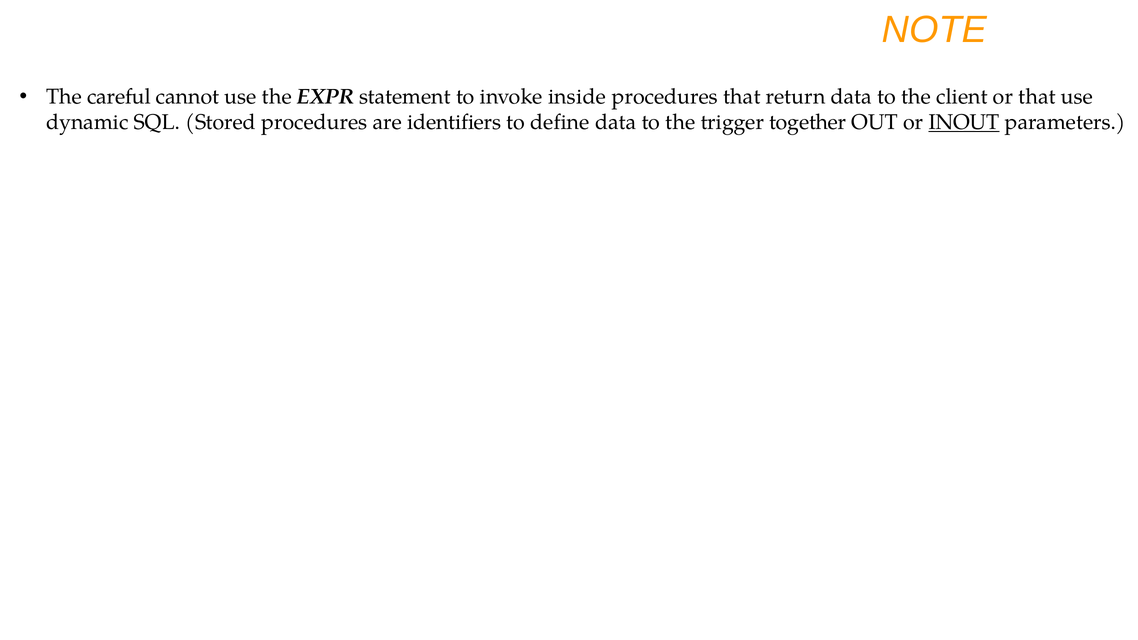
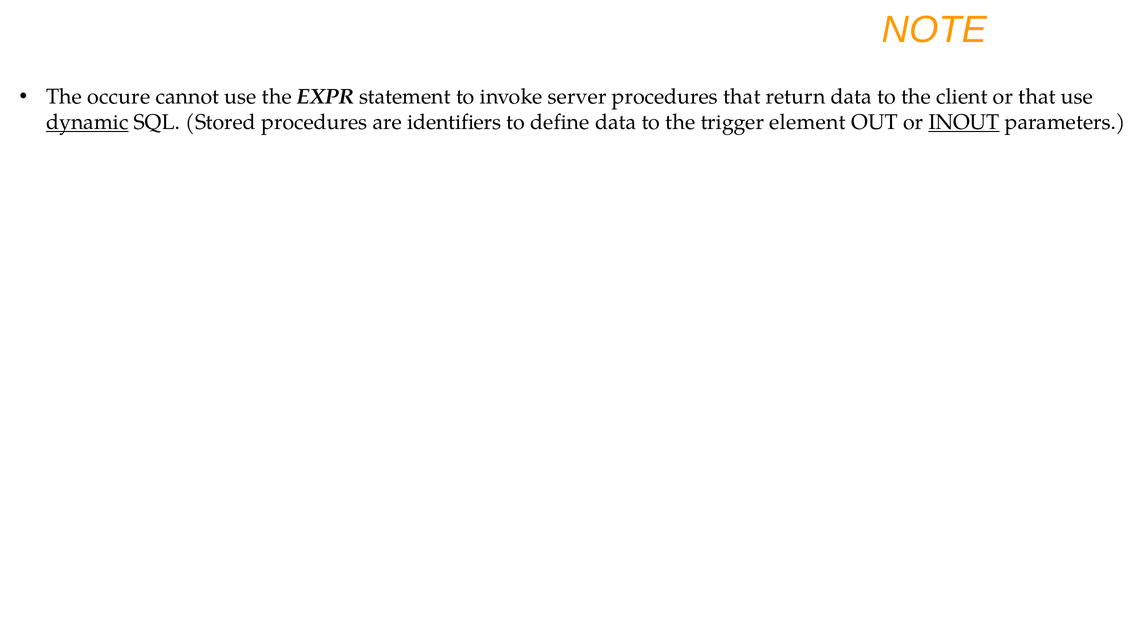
careful: careful -> occure
inside: inside -> server
dynamic underline: none -> present
together: together -> element
